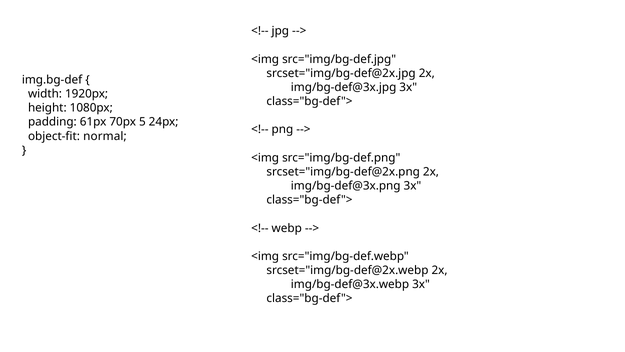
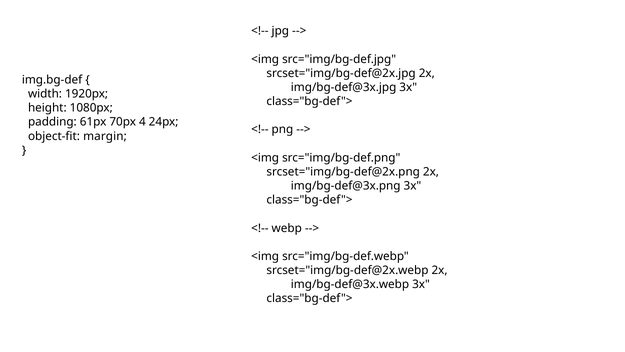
5: 5 -> 4
normal: normal -> margin
